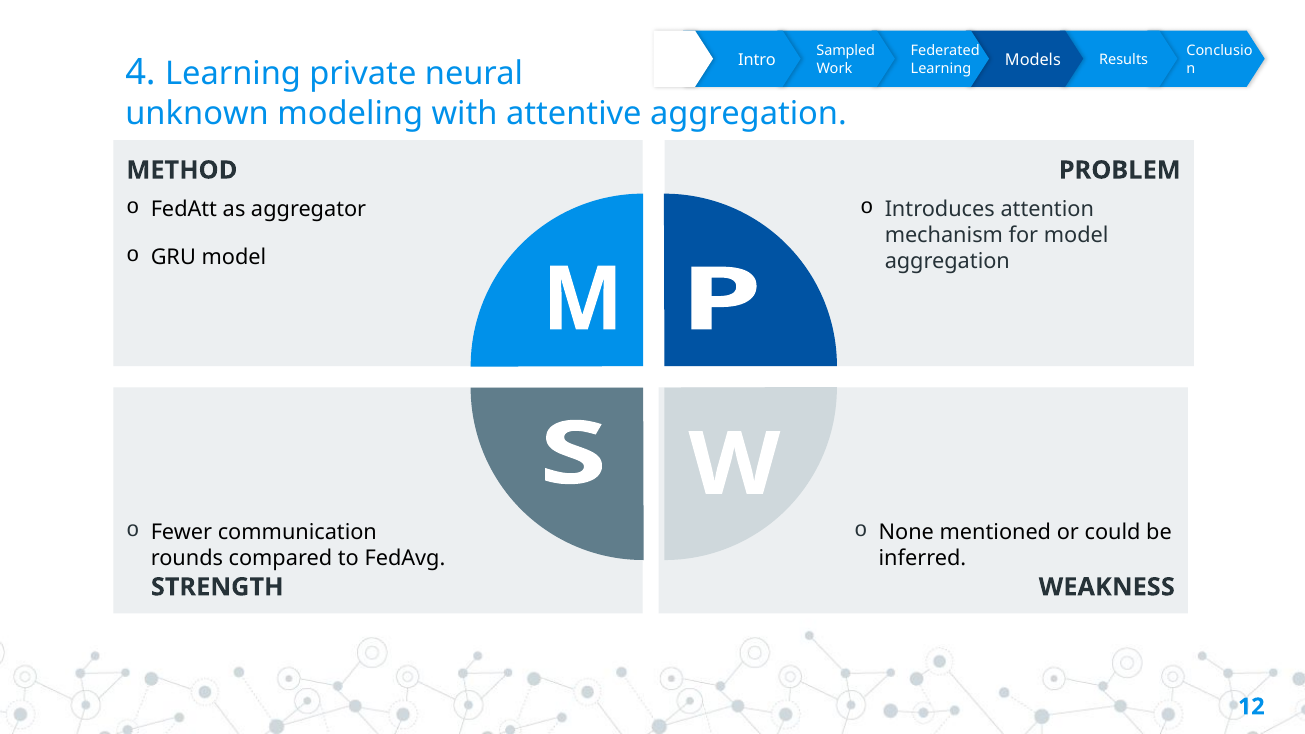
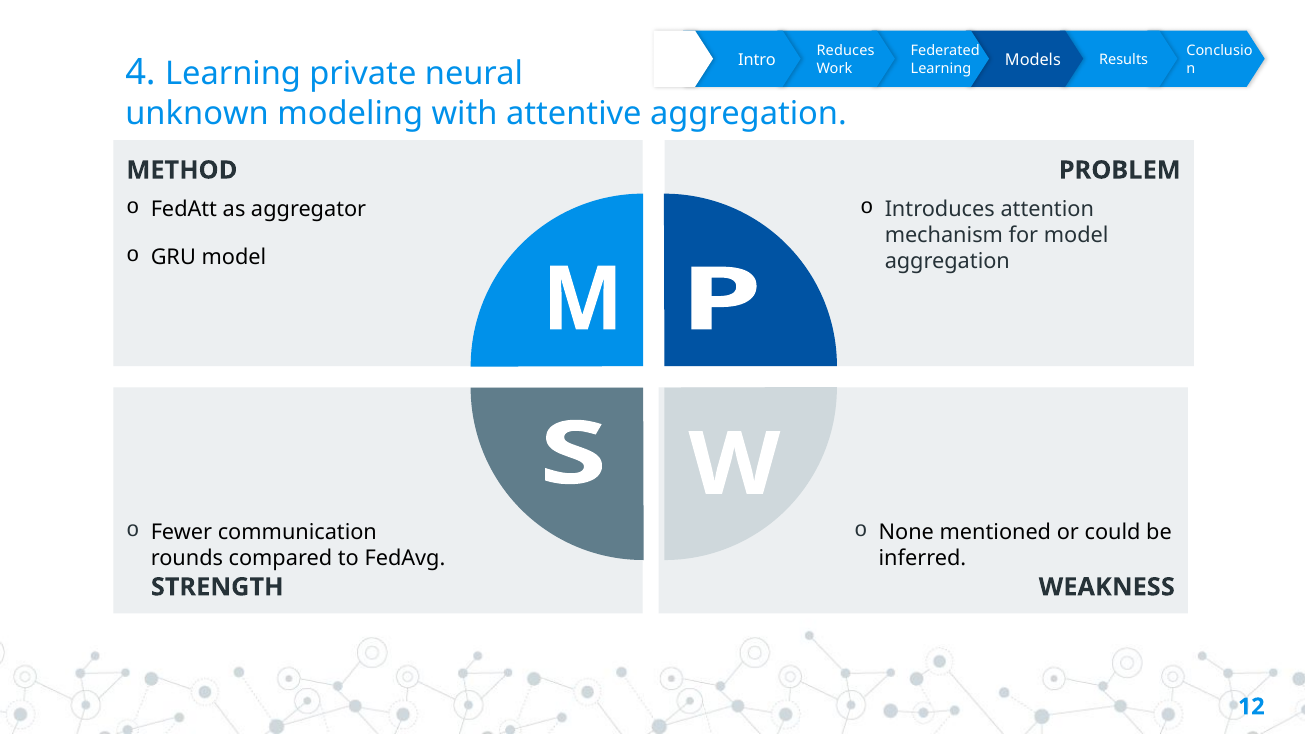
Sampled: Sampled -> Reduces
